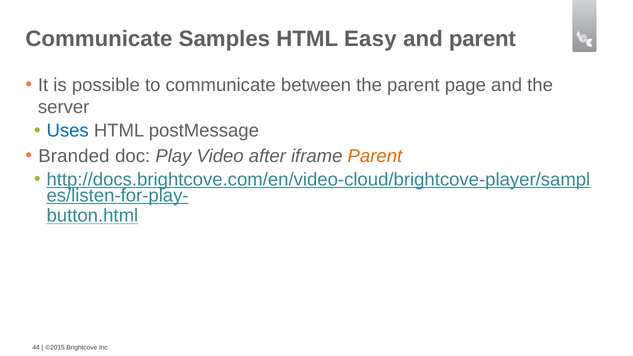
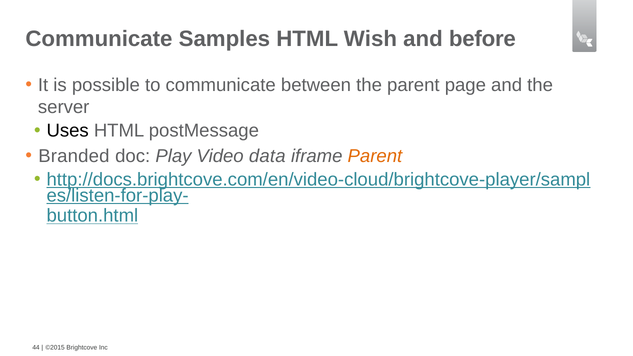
Easy: Easy -> Wish
and parent: parent -> before
Uses colour: blue -> black
after: after -> data
